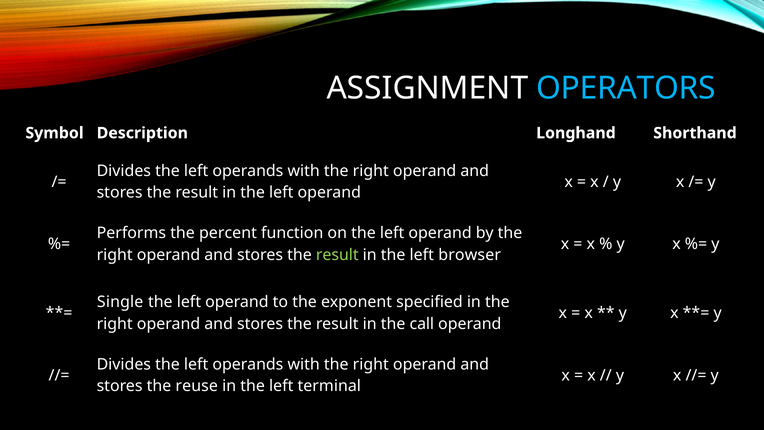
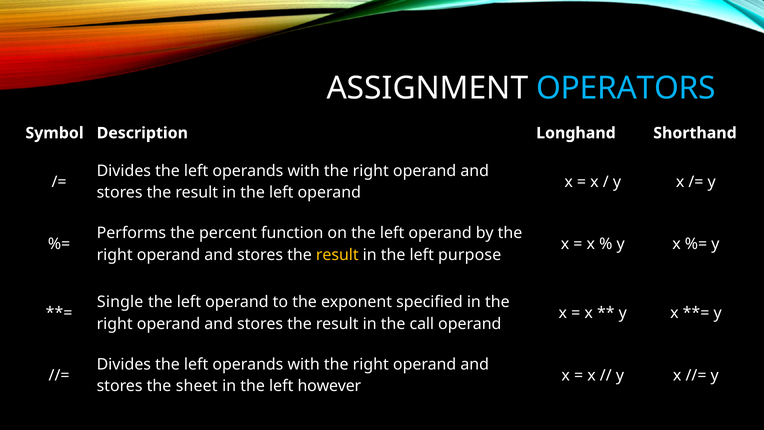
result at (337, 255) colour: light green -> yellow
browser: browser -> purpose
reuse: reuse -> sheet
terminal: terminal -> however
